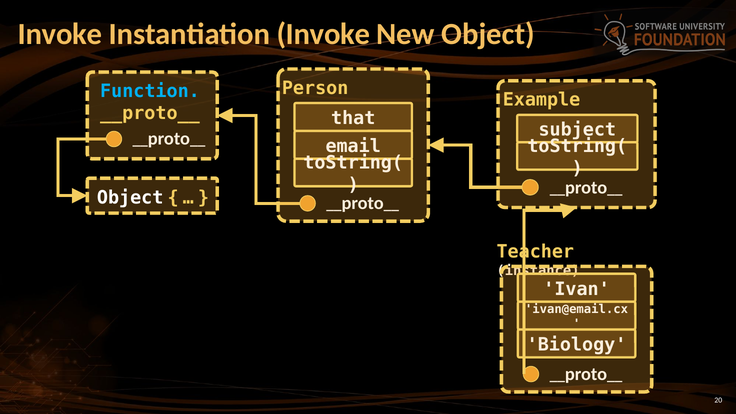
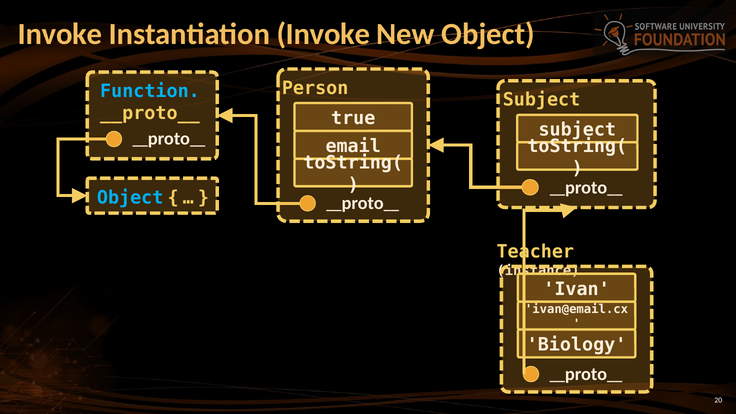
Example at (542, 100): Example -> Subject
that: that -> true
Object at (130, 198) colour: white -> light blue
